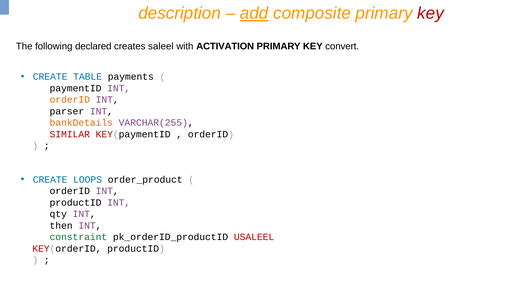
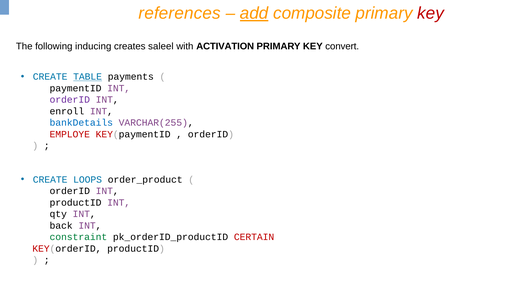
description: description -> references
declared: declared -> inducing
TABLE underline: none -> present
orderID at (70, 100) colour: orange -> purple
parser: parser -> enroll
bankDetails colour: orange -> blue
SIMILAR: SIMILAR -> EMPLOYE
then: then -> back
USALEEL: USALEEL -> CERTAIN
